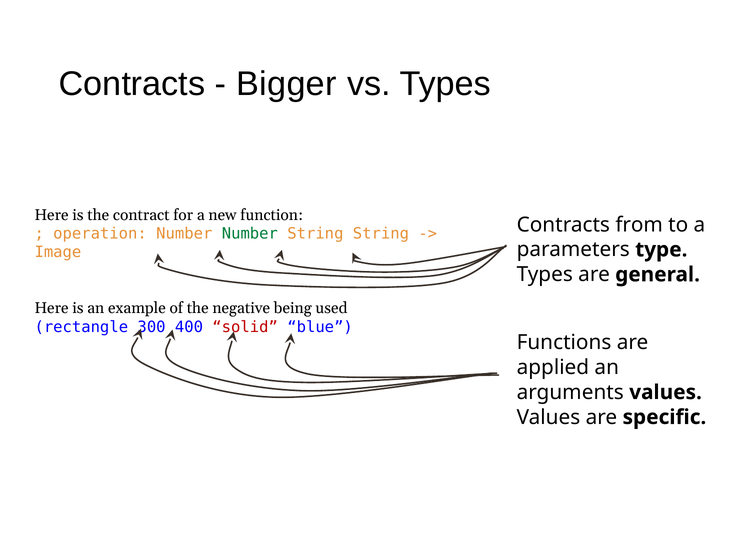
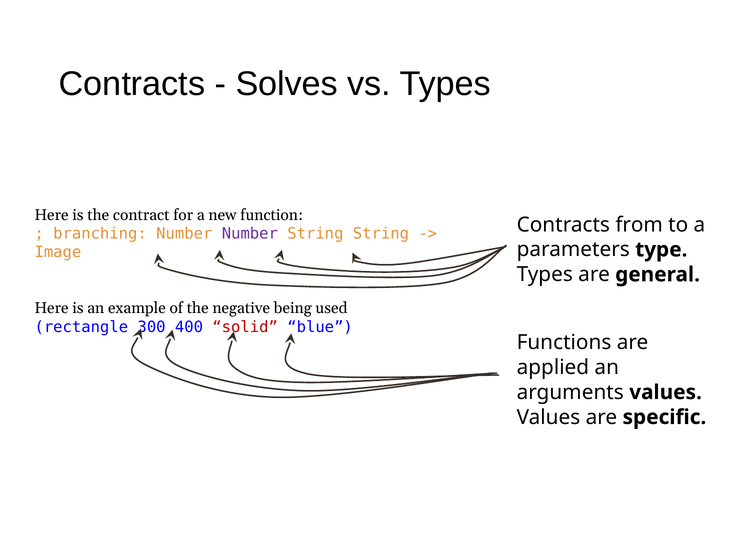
Bigger: Bigger -> Solves
operation: operation -> branching
Number at (250, 234) colour: green -> purple
